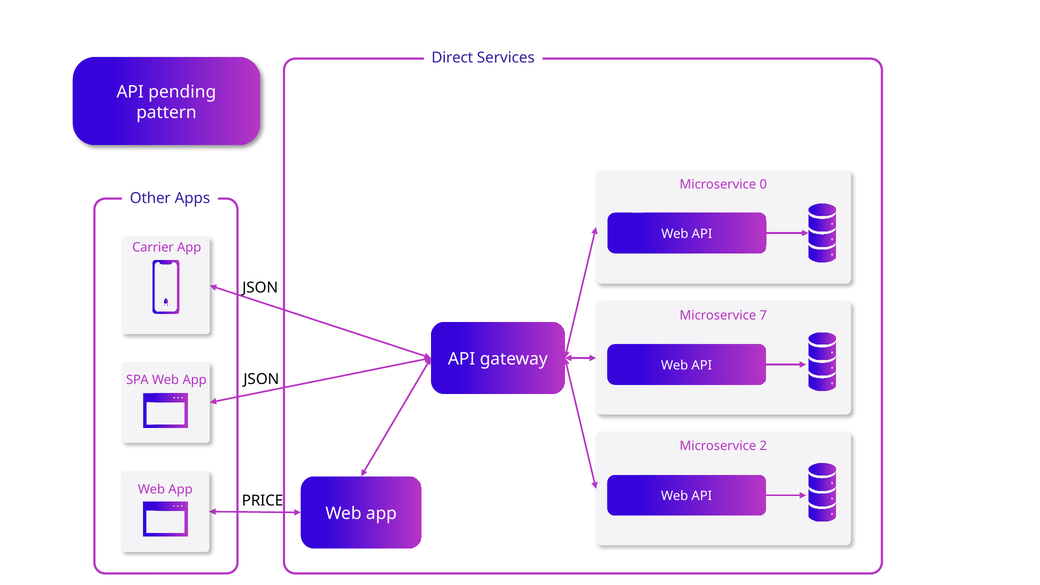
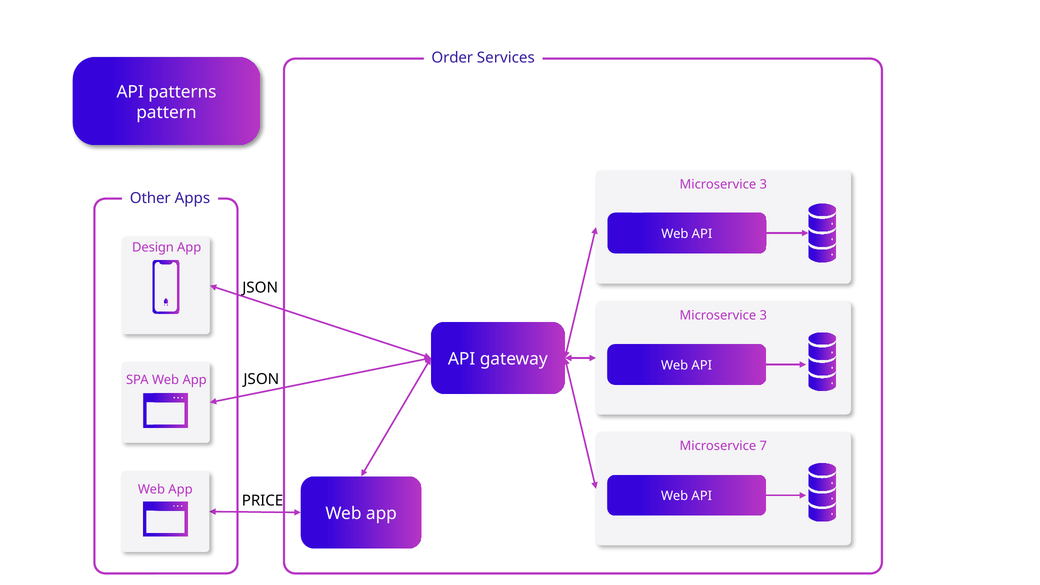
Direct: Direct -> Order
pending: pending -> patterns
0 at (763, 184): 0 -> 3
Carrier: Carrier -> Design
7 at (763, 315): 7 -> 3
2: 2 -> 7
